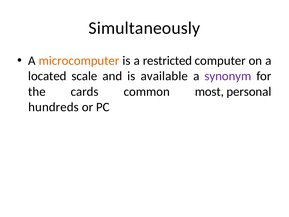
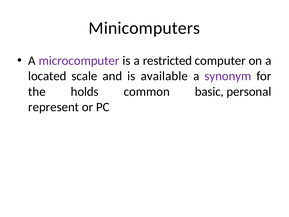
Simultaneously: Simultaneously -> Minicomputers
microcomputer colour: orange -> purple
cards: cards -> holds
most: most -> basic
hundreds: hundreds -> represent
